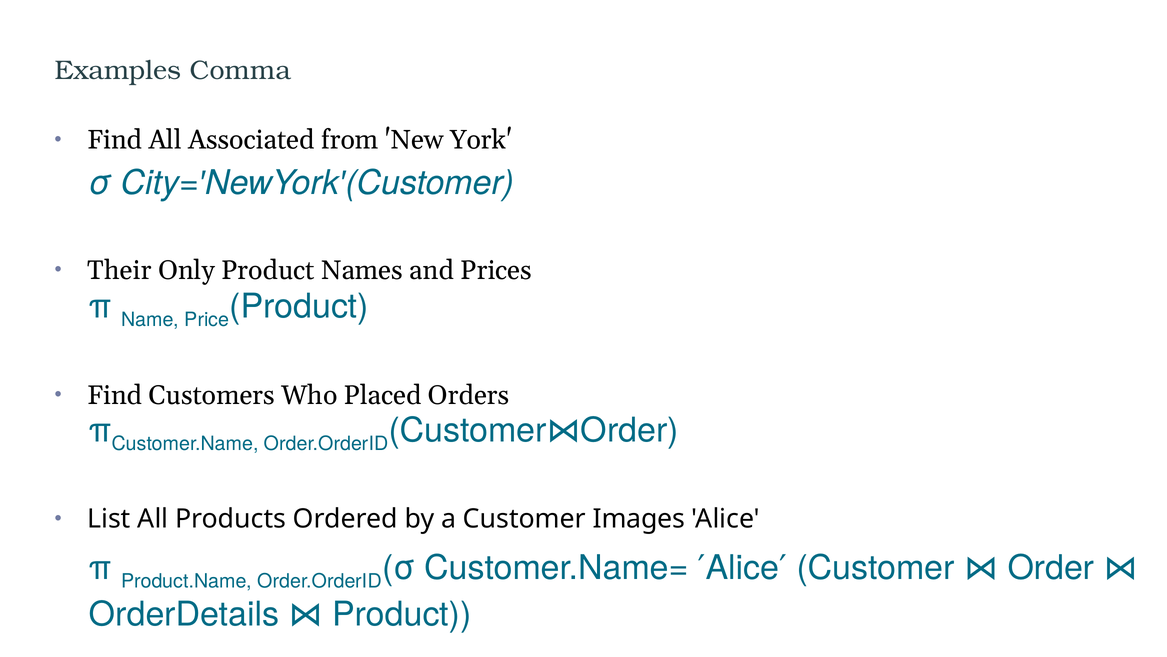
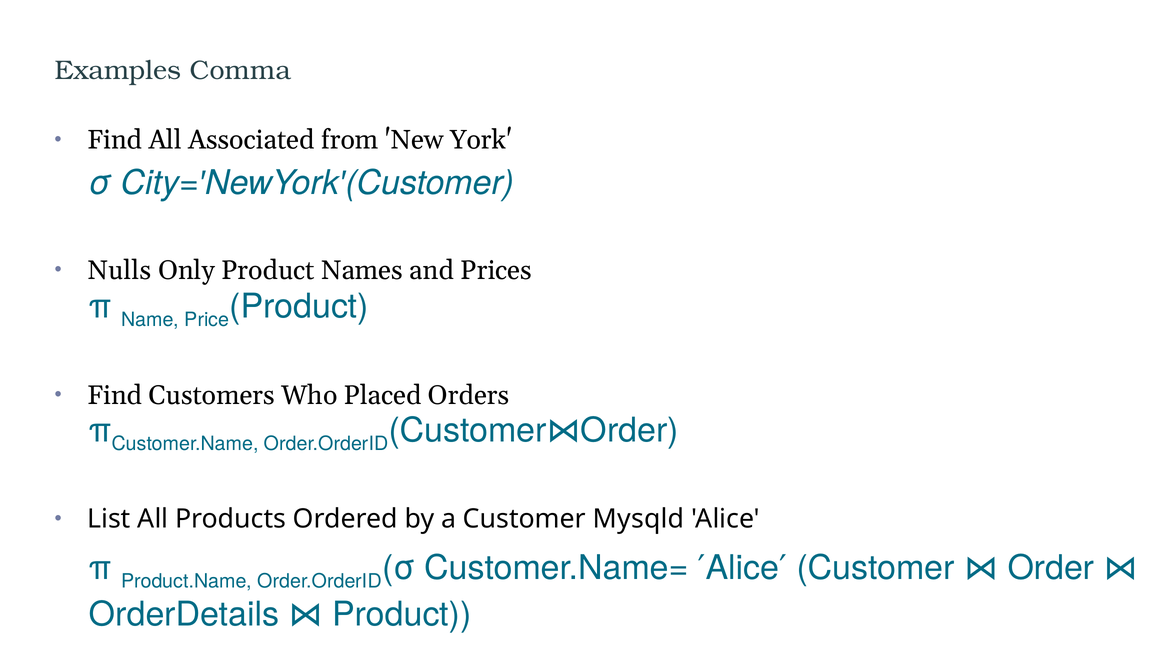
Their: Their -> Nulls
Images: Images -> Mysqld
